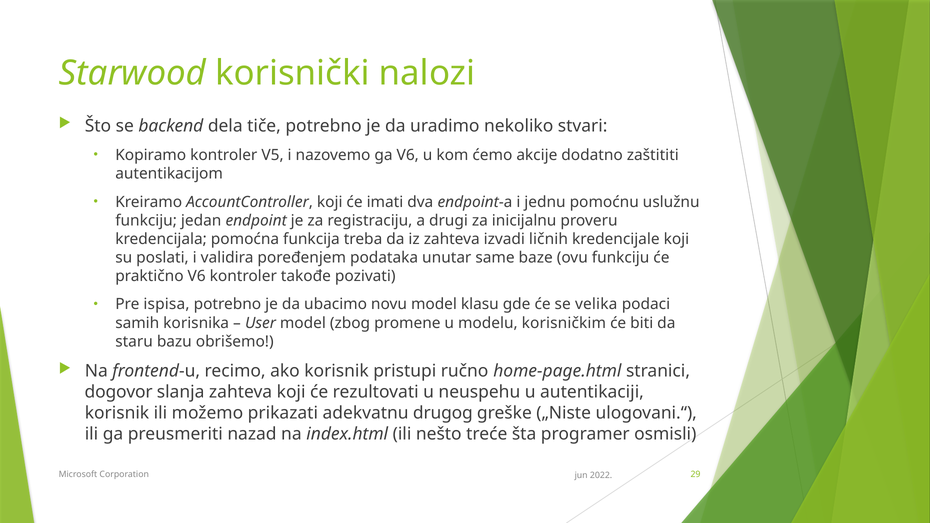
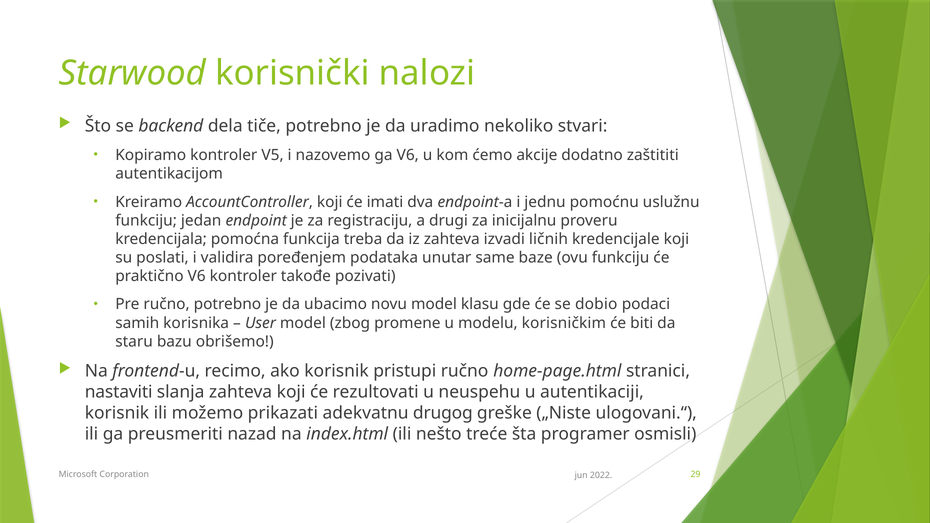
Pre ispisa: ispisa -> ručno
velika: velika -> dobio
dogovor: dogovor -> nastaviti
